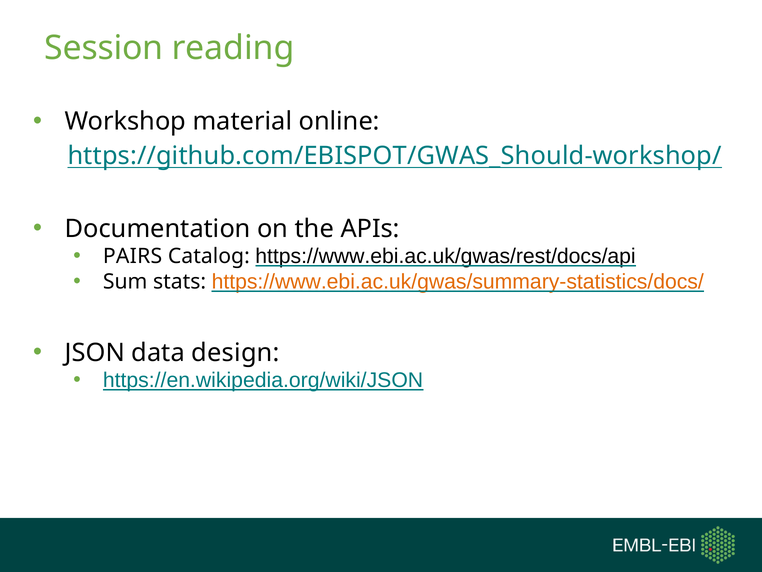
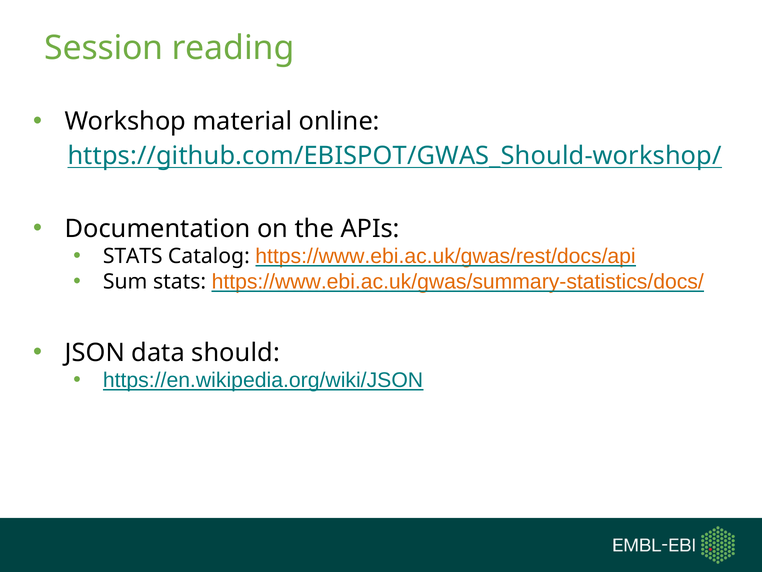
PAIRS at (133, 256): PAIRS -> STATS
https://www.ebi.ac.uk/gwas/rest/docs/api colour: black -> orange
design: design -> should
